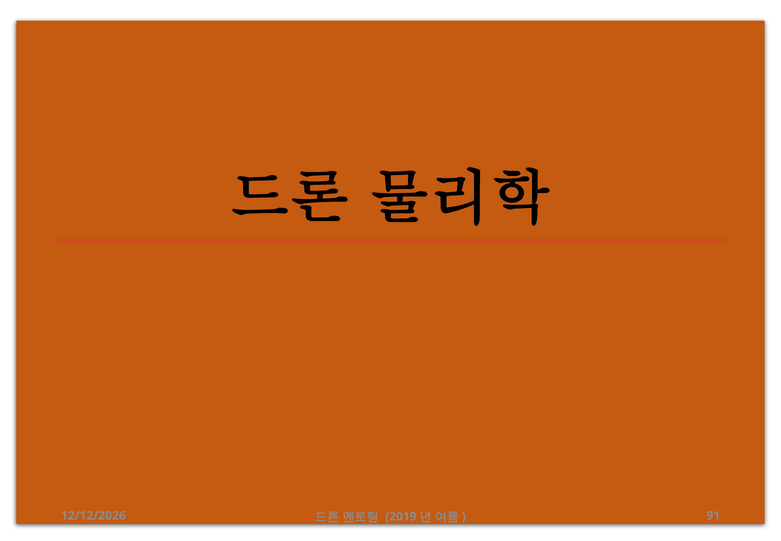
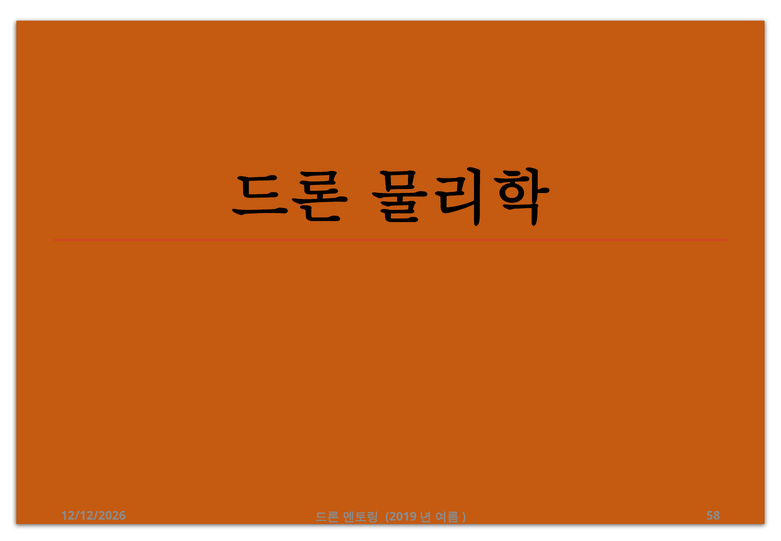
91: 91 -> 58
